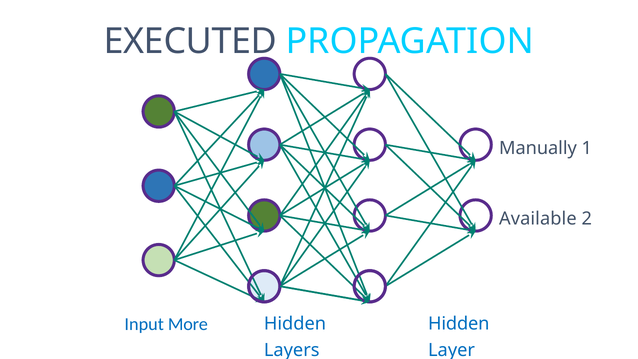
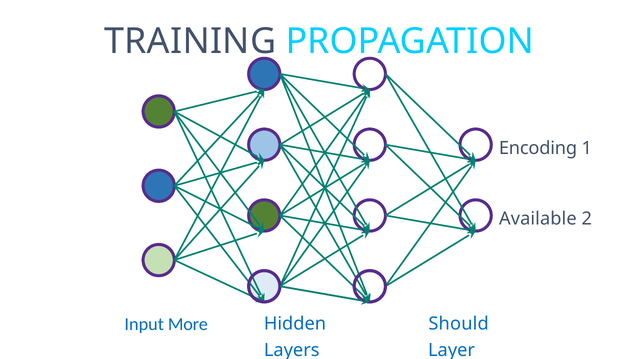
EXECUTED: EXECUTED -> TRAINING
Manually: Manually -> Encoding
Hidden at (459, 324): Hidden -> Should
